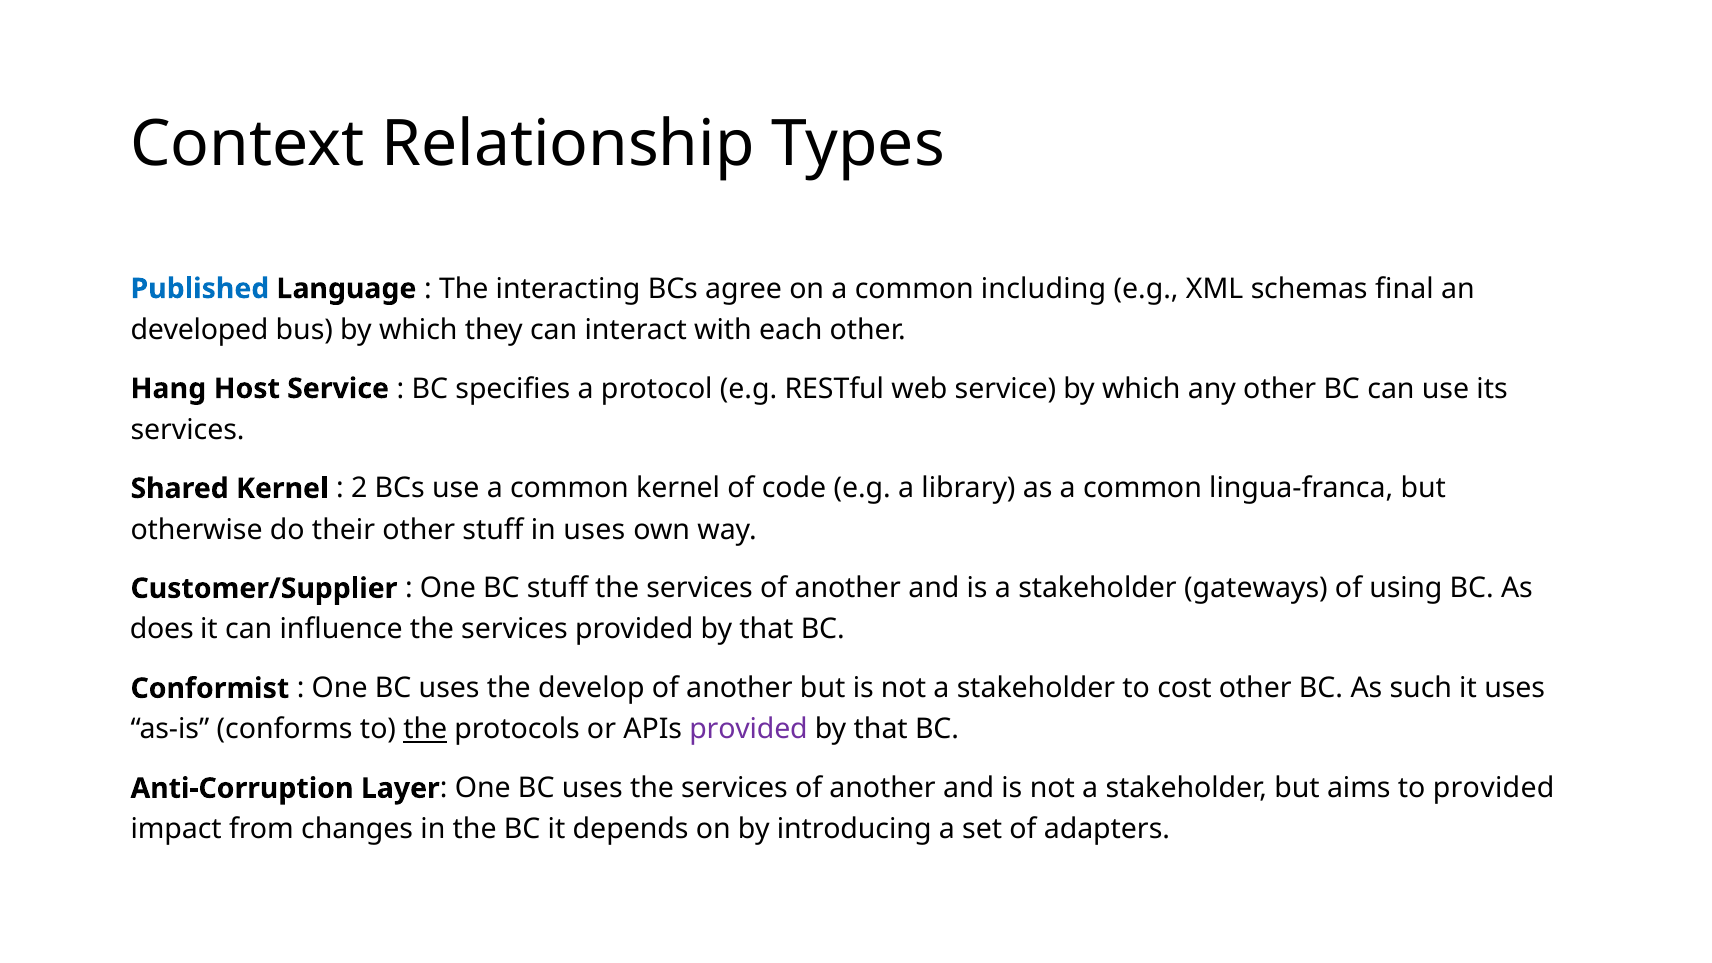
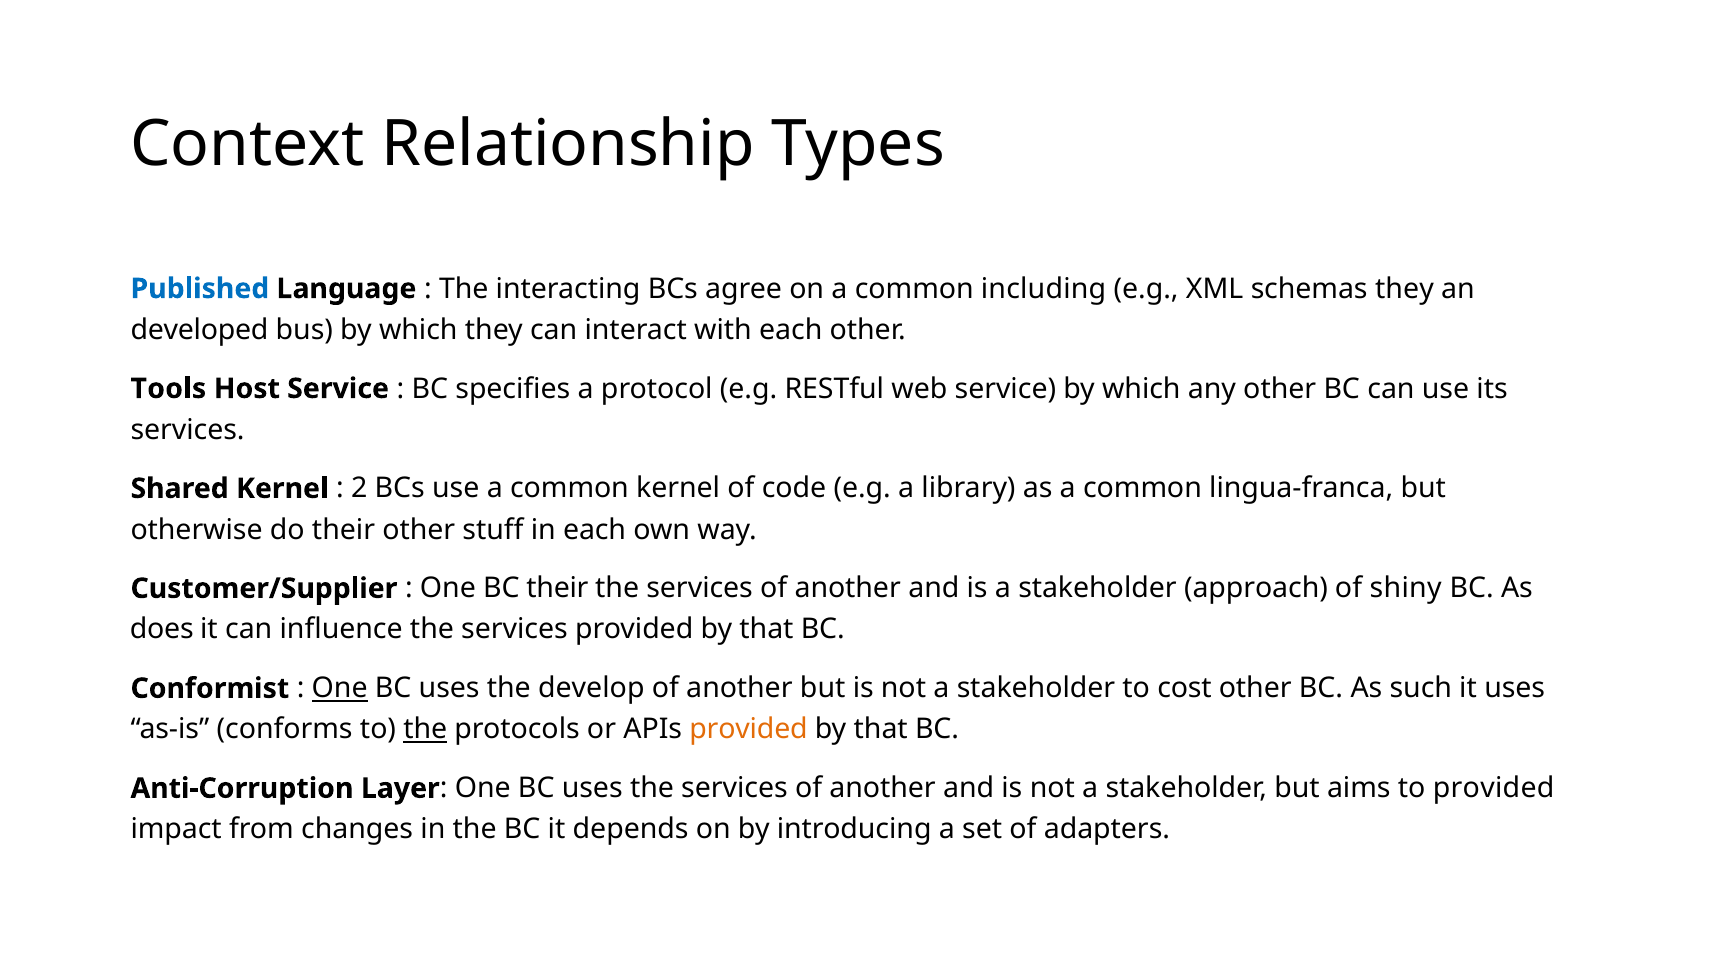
schemas final: final -> they
Hang: Hang -> Tools
in uses: uses -> each
BC stuff: stuff -> their
gateways: gateways -> approach
using: using -> shiny
One at (340, 688) underline: none -> present
provided at (749, 729) colour: purple -> orange
